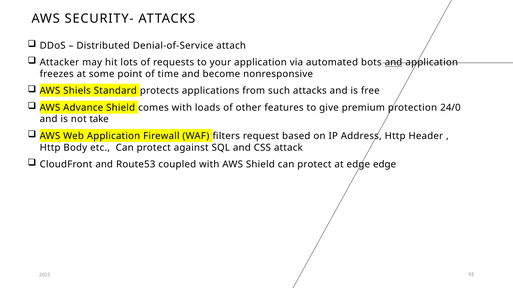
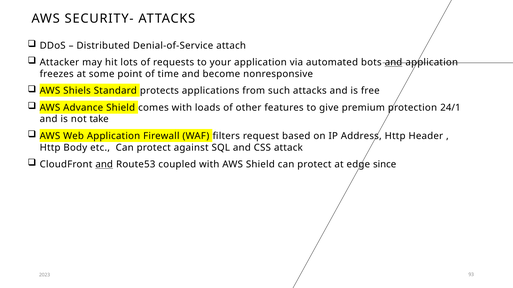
24/0: 24/0 -> 24/1
and at (104, 165) underline: none -> present
edge edge: edge -> since
